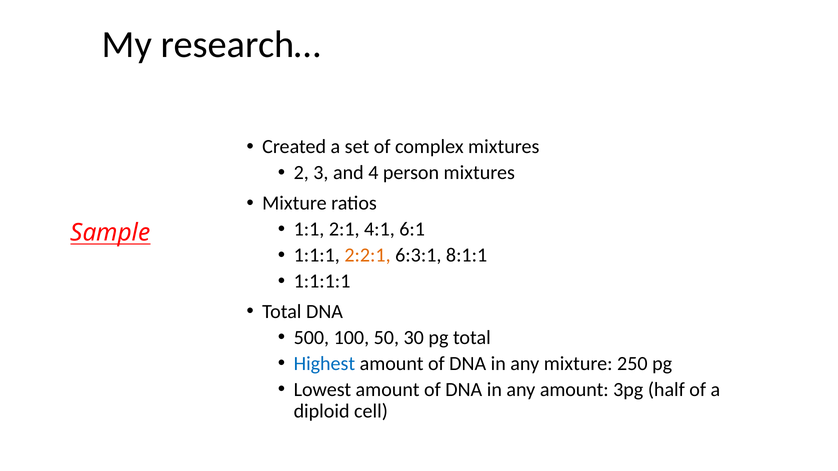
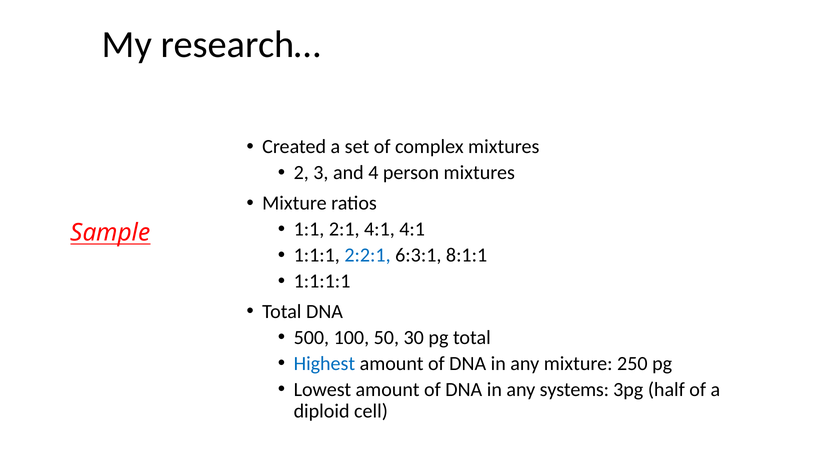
4:1 6:1: 6:1 -> 4:1
2:2:1 colour: orange -> blue
any amount: amount -> systems
